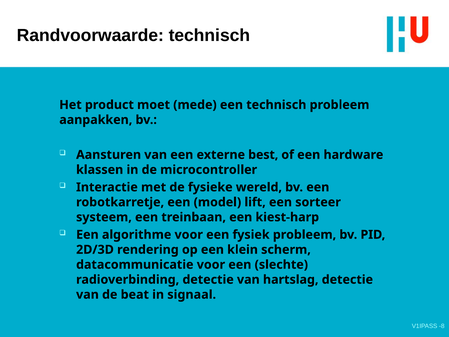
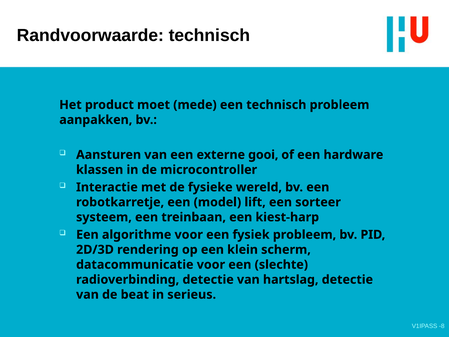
best: best -> gooi
signaal: signaal -> serieus
